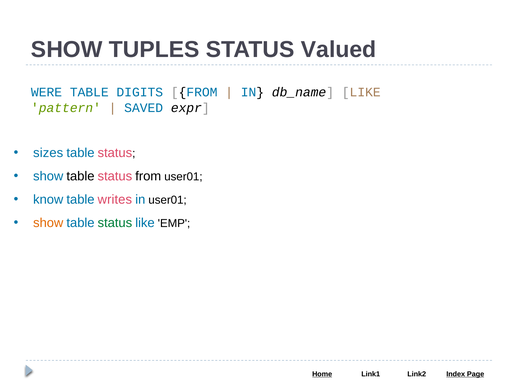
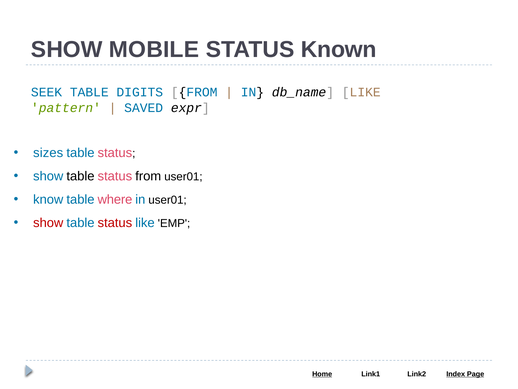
TUPLES: TUPLES -> MOBILE
Valued: Valued -> Known
WERE: WERE -> SEEK
writes: writes -> where
show at (48, 223) colour: orange -> red
status at (115, 223) colour: green -> red
